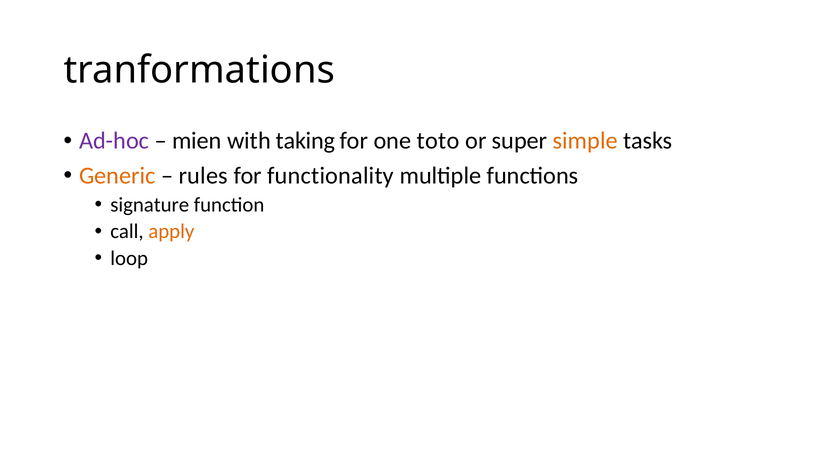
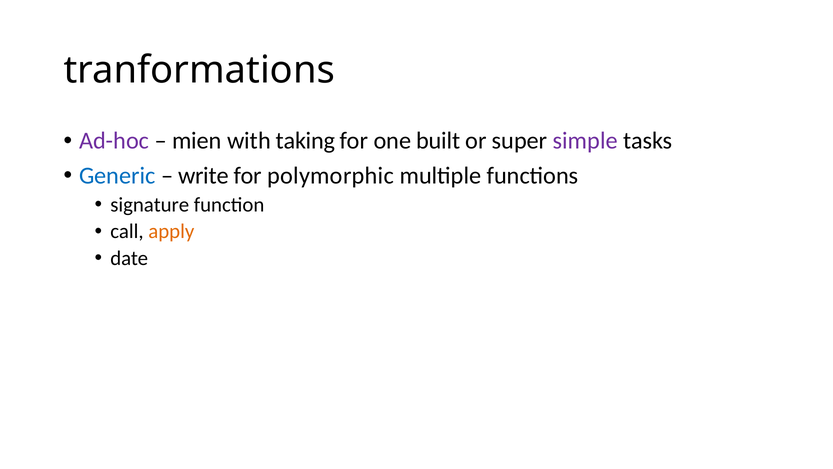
toto: toto -> built
simple colour: orange -> purple
Generic colour: orange -> blue
rules: rules -> write
functionality: functionality -> polymorphic
loop: loop -> date
